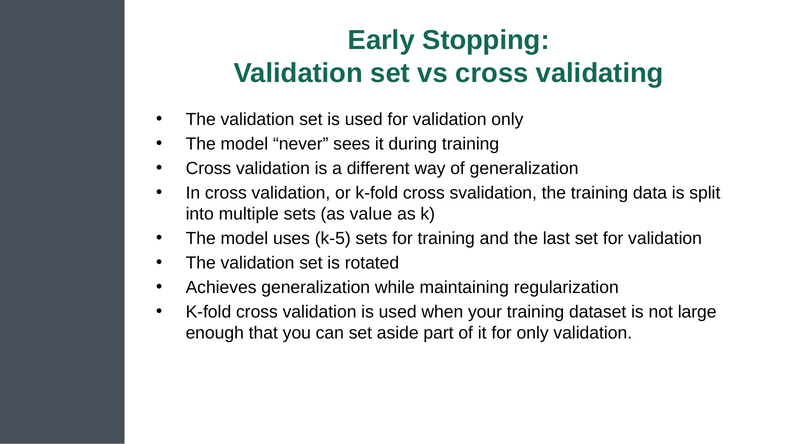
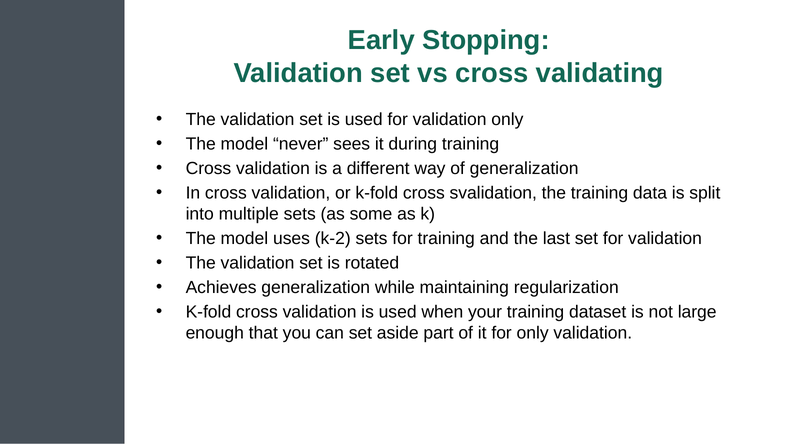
value: value -> some
k-5: k-5 -> k-2
